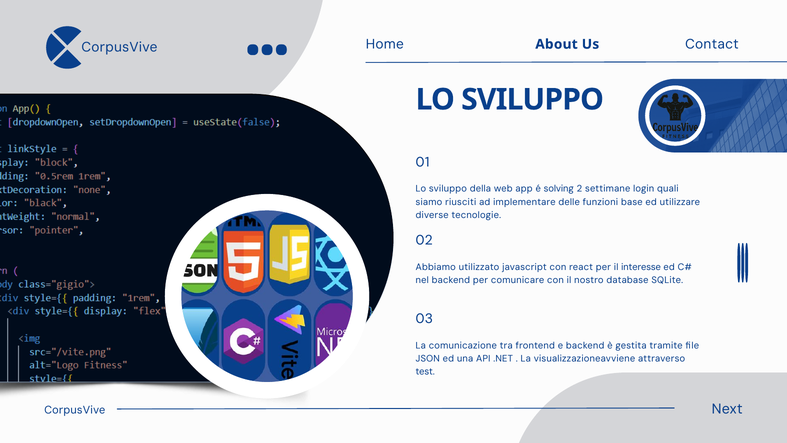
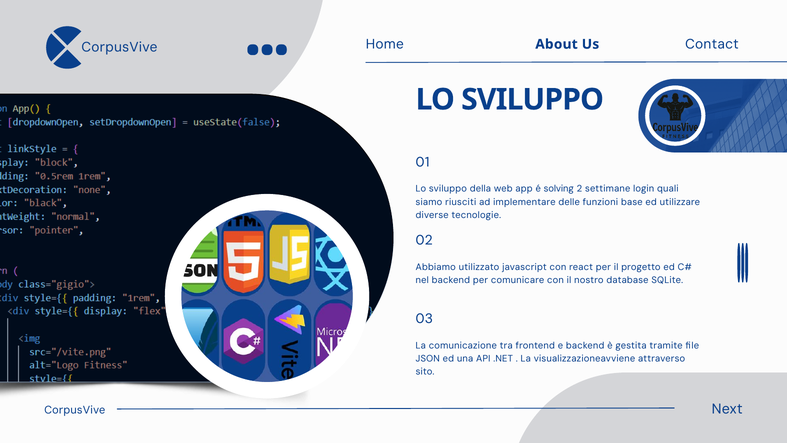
interesse: interesse -> progetto
test: test -> sito
